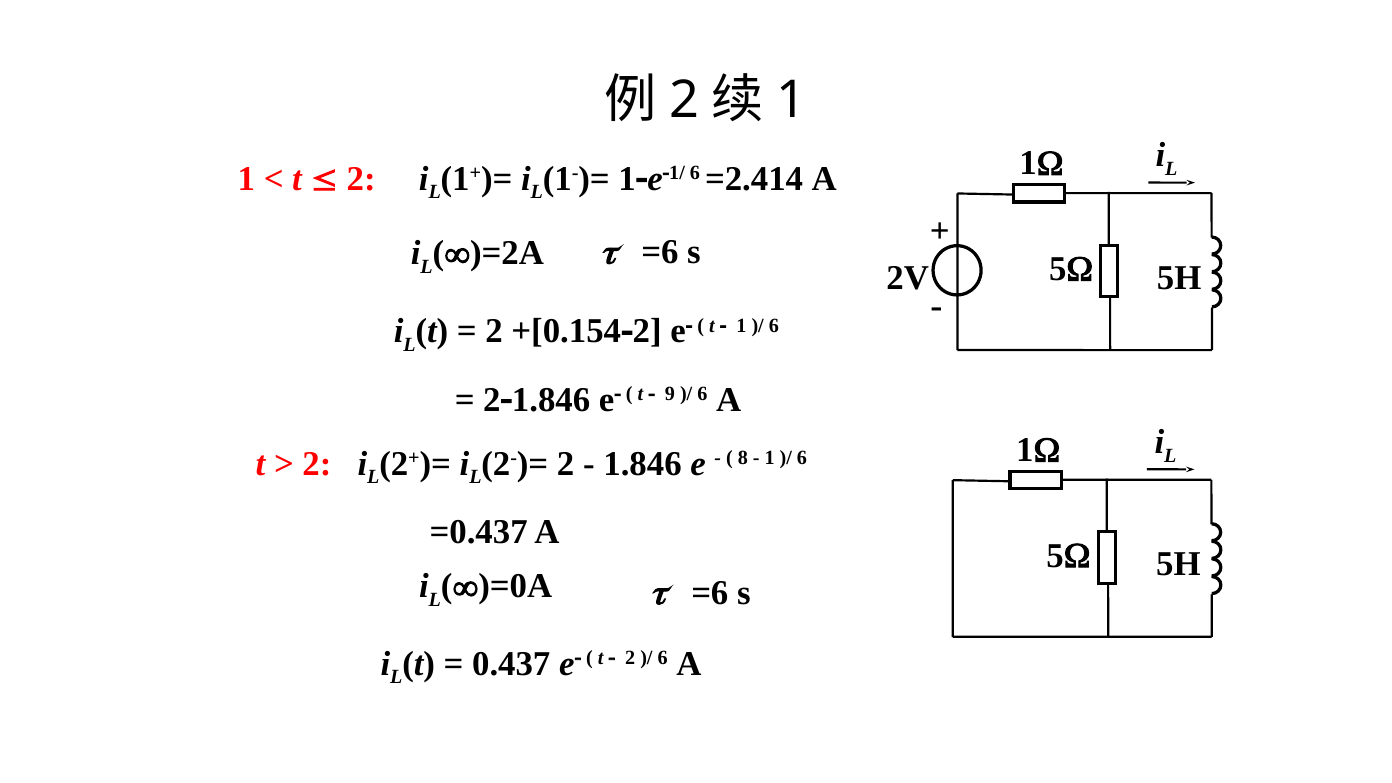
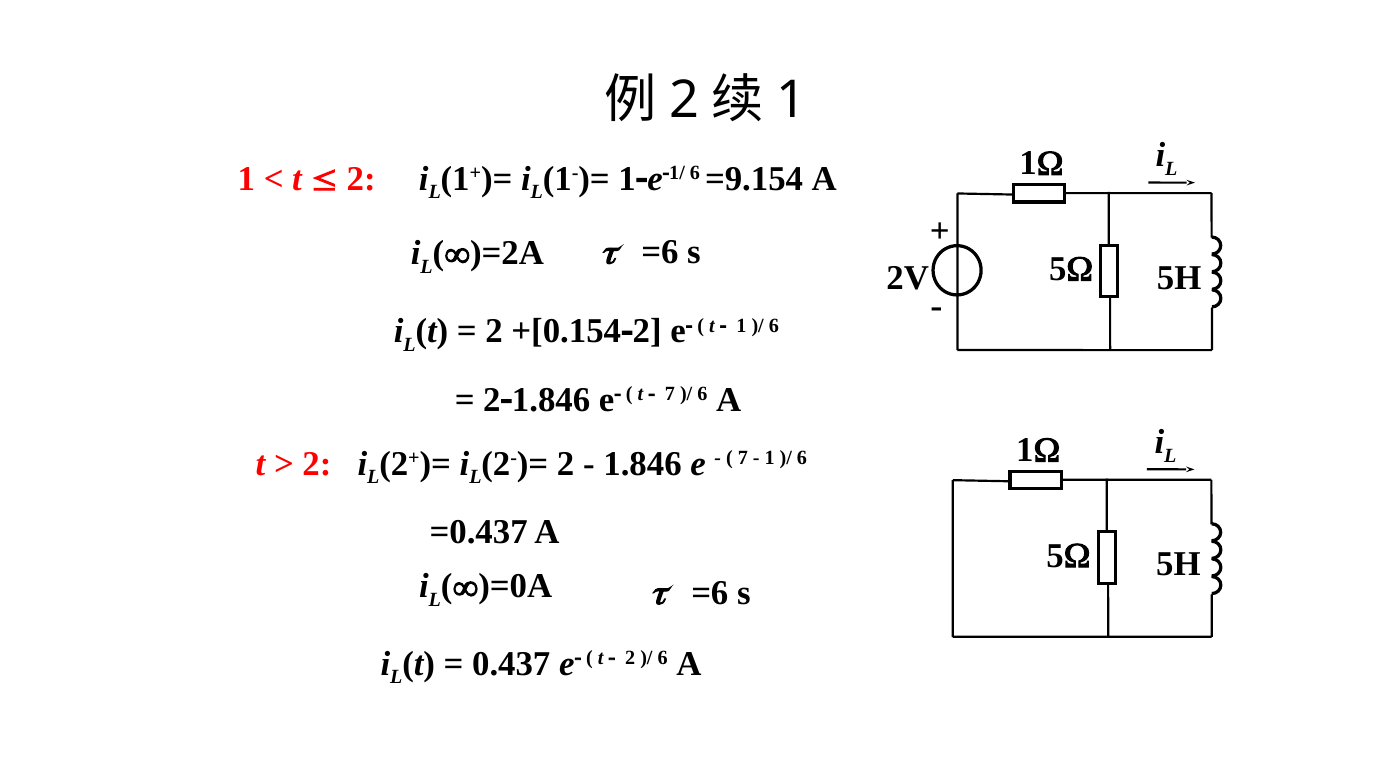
=2.414: =2.414 -> =9.154
9 at (670, 394): 9 -> 7
8 at (743, 458): 8 -> 7
